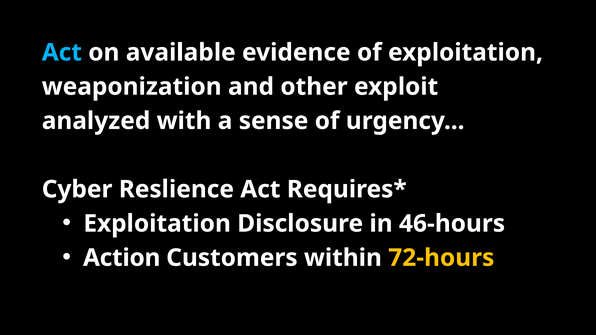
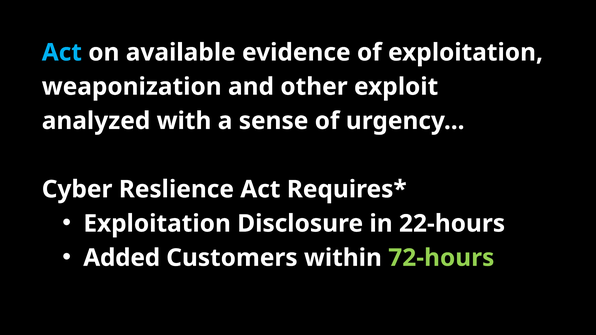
46-hours: 46-hours -> 22-hours
Action: Action -> Added
72-hours colour: yellow -> light green
